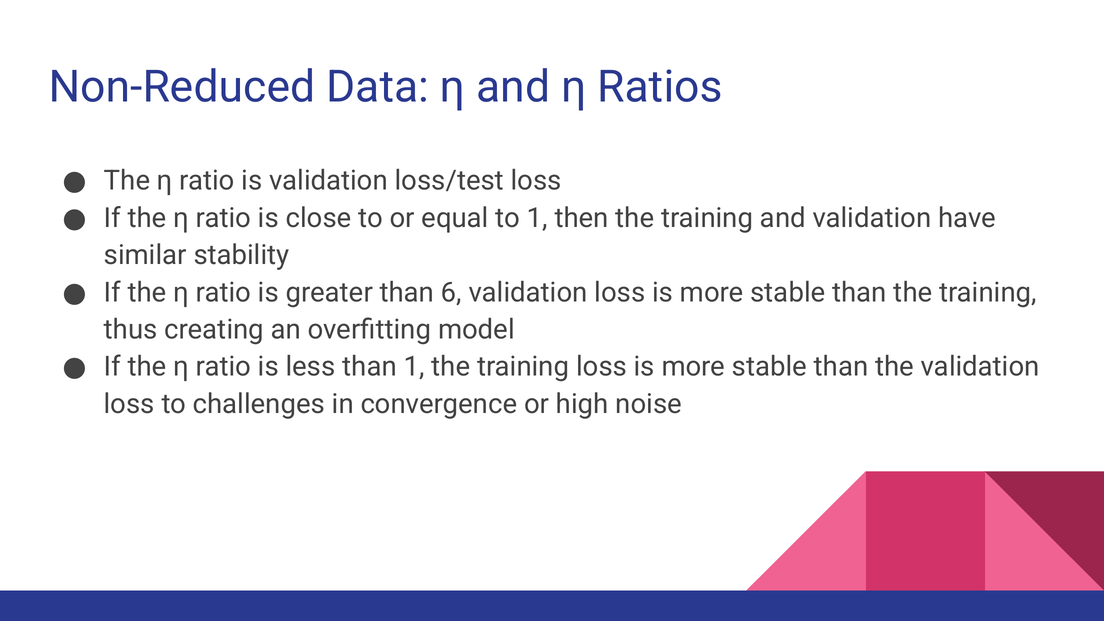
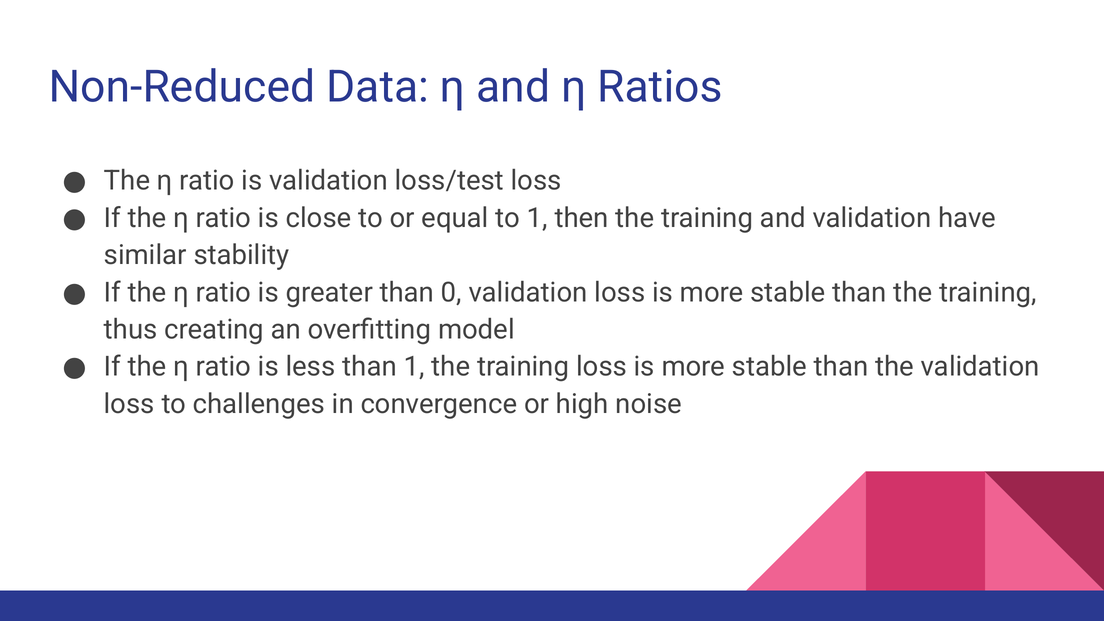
6: 6 -> 0
